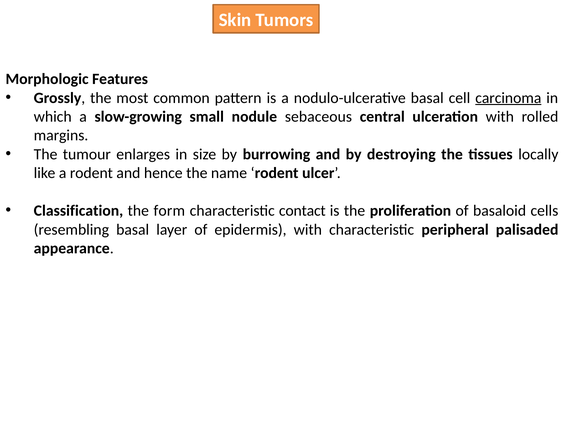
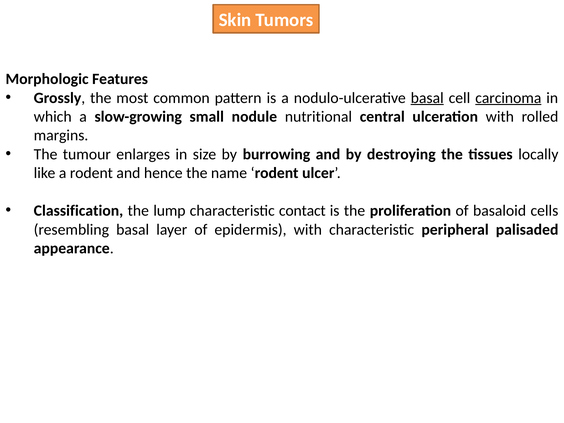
basal at (427, 98) underline: none -> present
sebaceous: sebaceous -> nutritional
form: form -> lump
